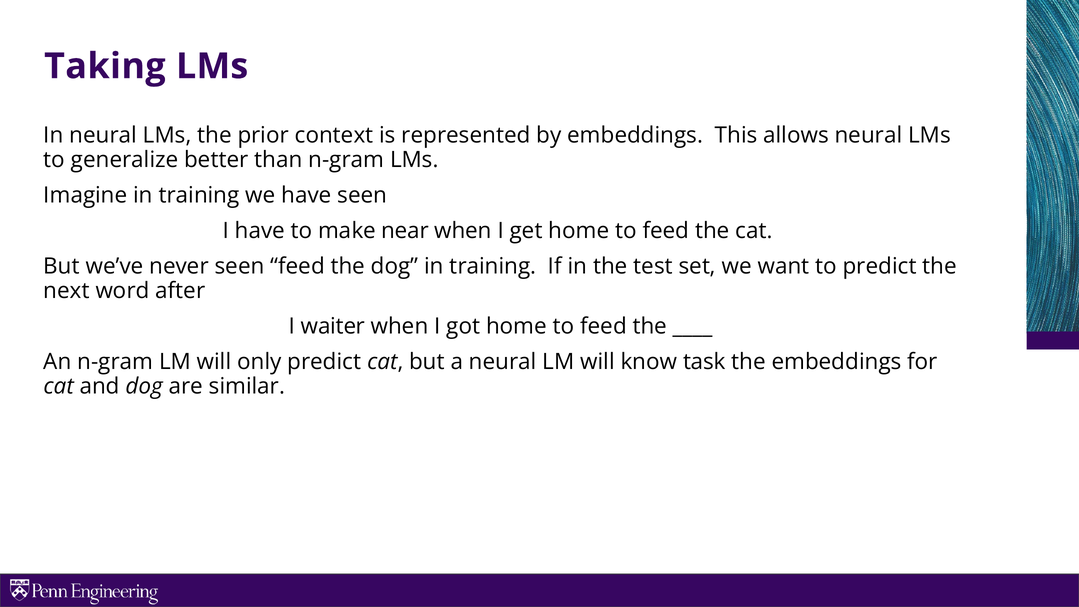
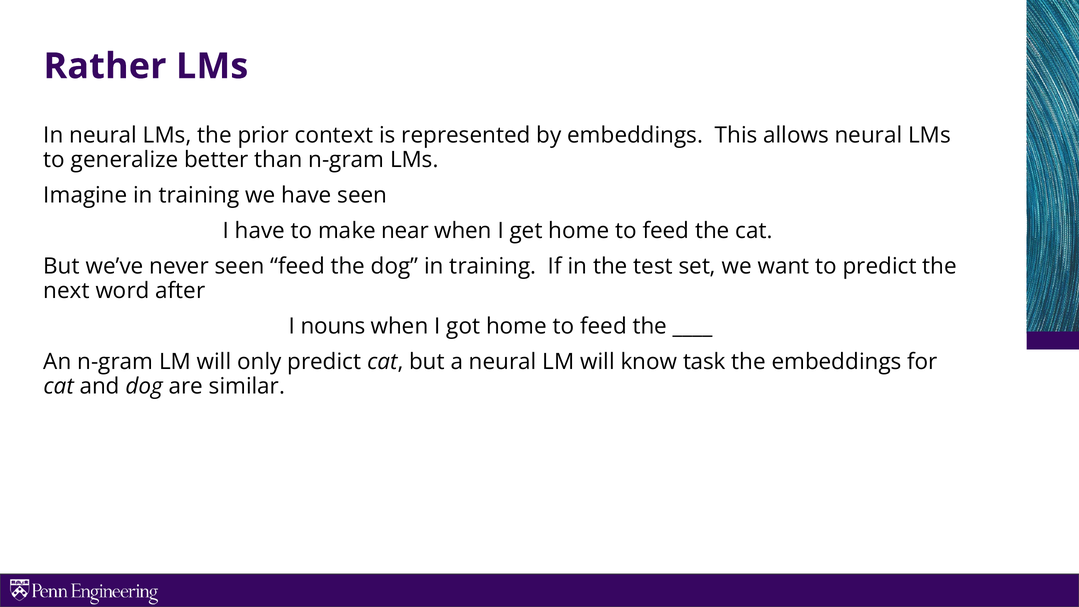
Taking: Taking -> Rather
waiter: waiter -> nouns
